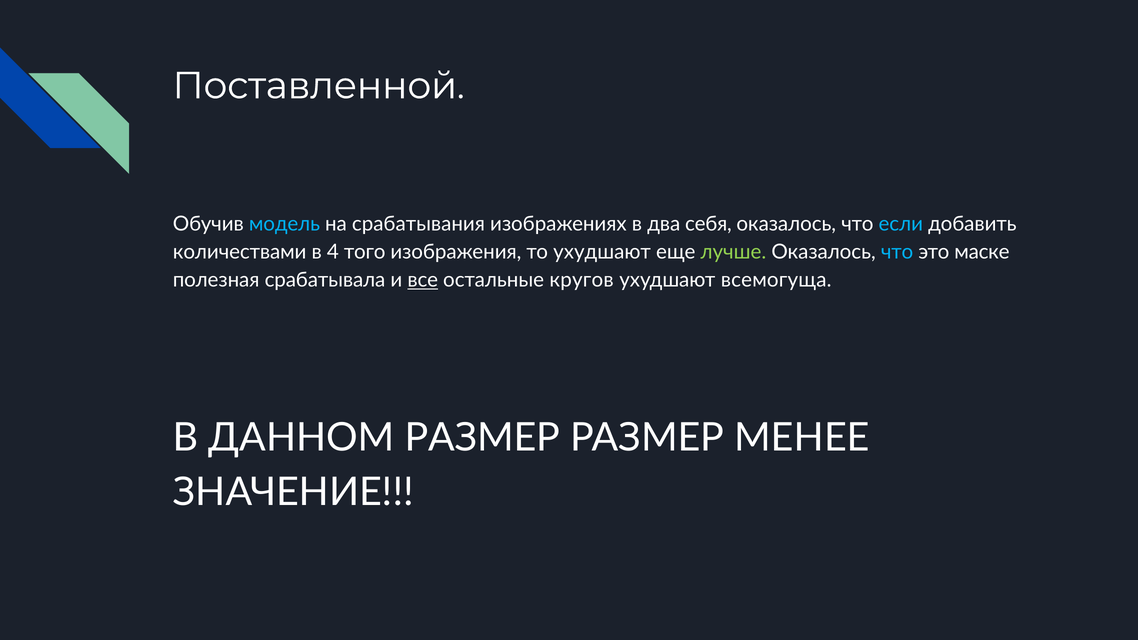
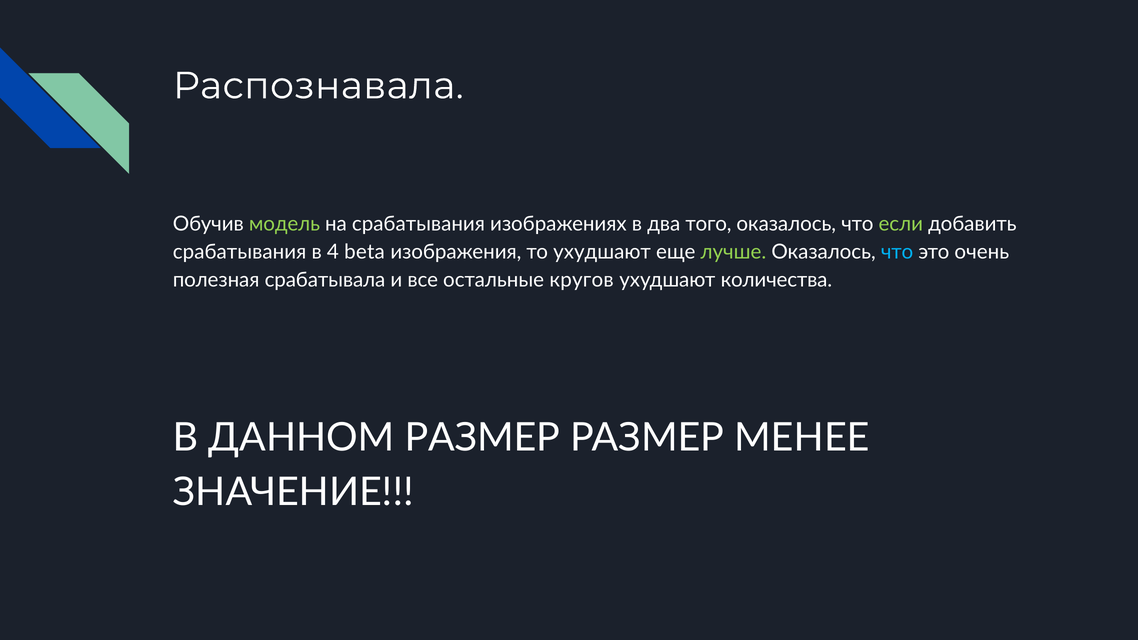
Поставленной: Поставленной -> Распознавала
модель colour: light blue -> light green
себя: себя -> того
если colour: light blue -> light green
количествами at (240, 252): количествами -> срабатывания
того: того -> beta
маске: маске -> очень
все underline: present -> none
всемогуща: всемогуща -> количества
